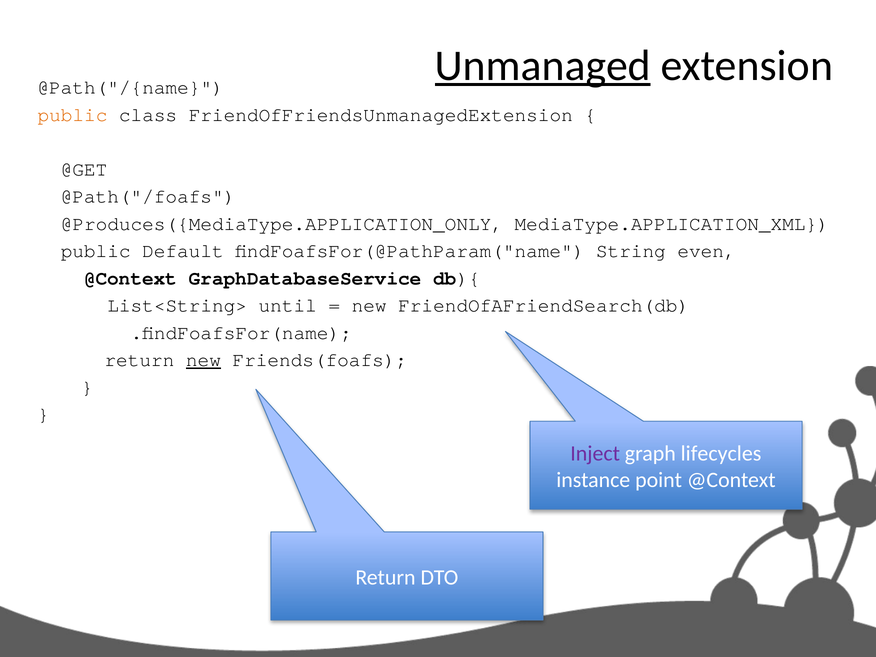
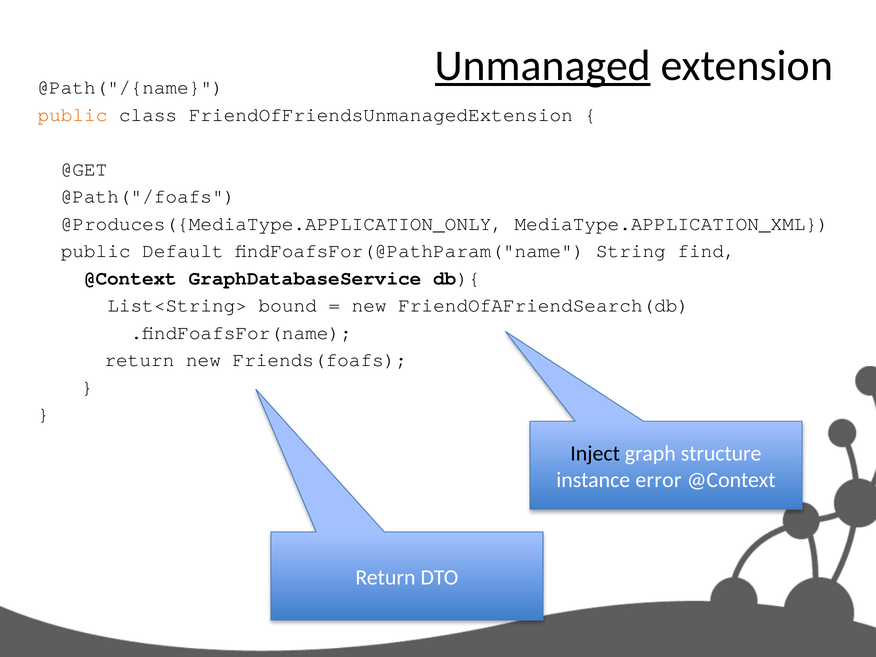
even: even -> find
until: until -> bound
new at (203, 360) underline: present -> none
Inject colour: purple -> black
lifecycles: lifecycles -> structure
point: point -> error
